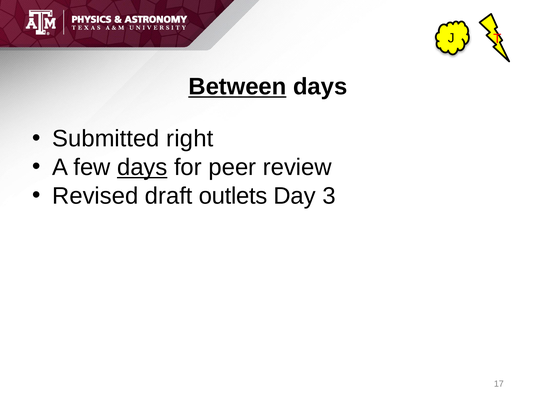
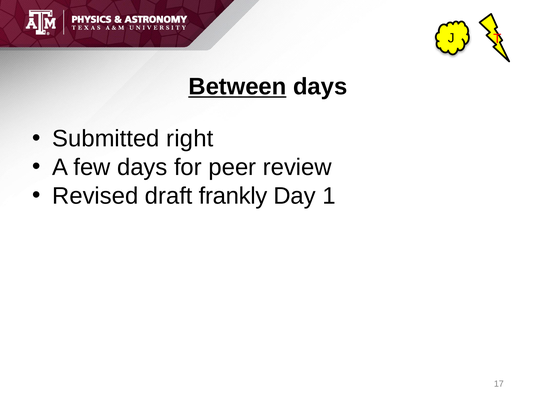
days at (142, 167) underline: present -> none
outlets: outlets -> frankly
3: 3 -> 1
